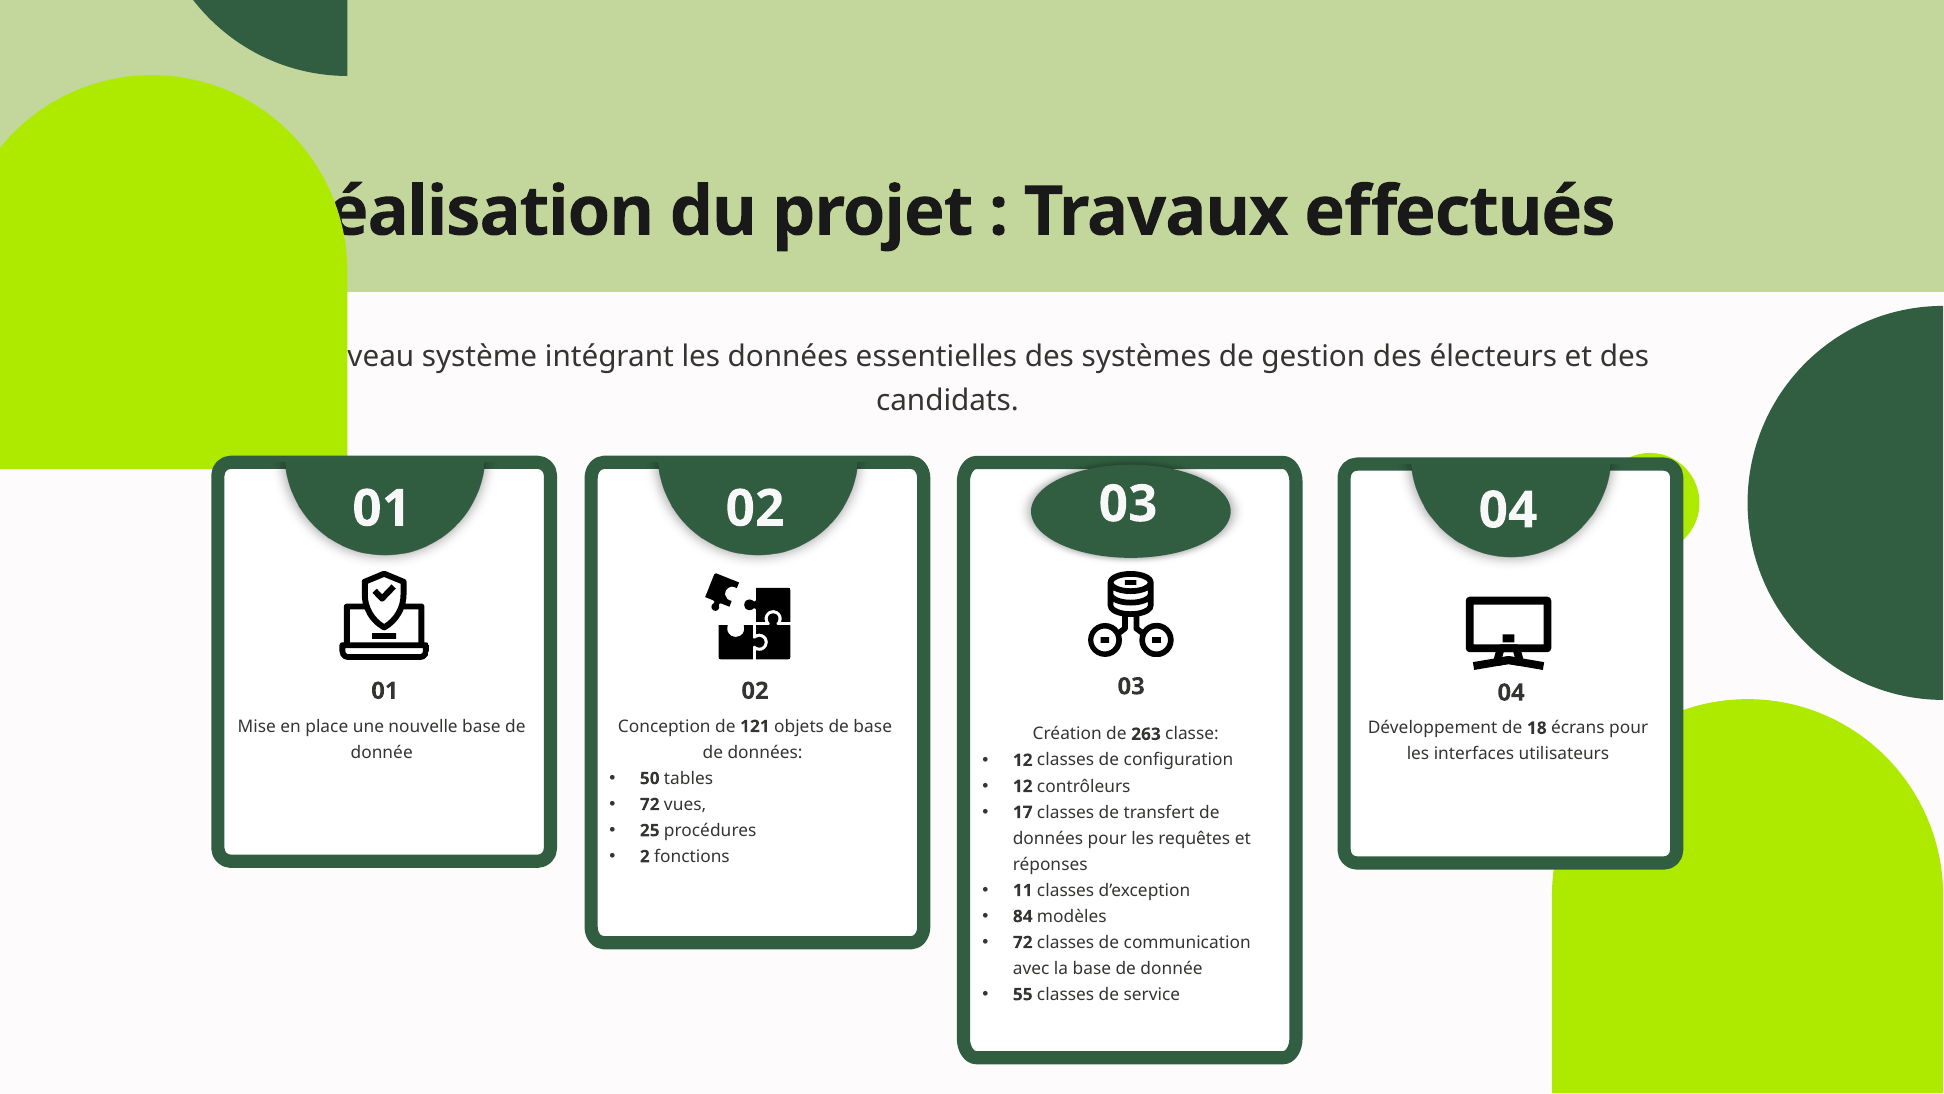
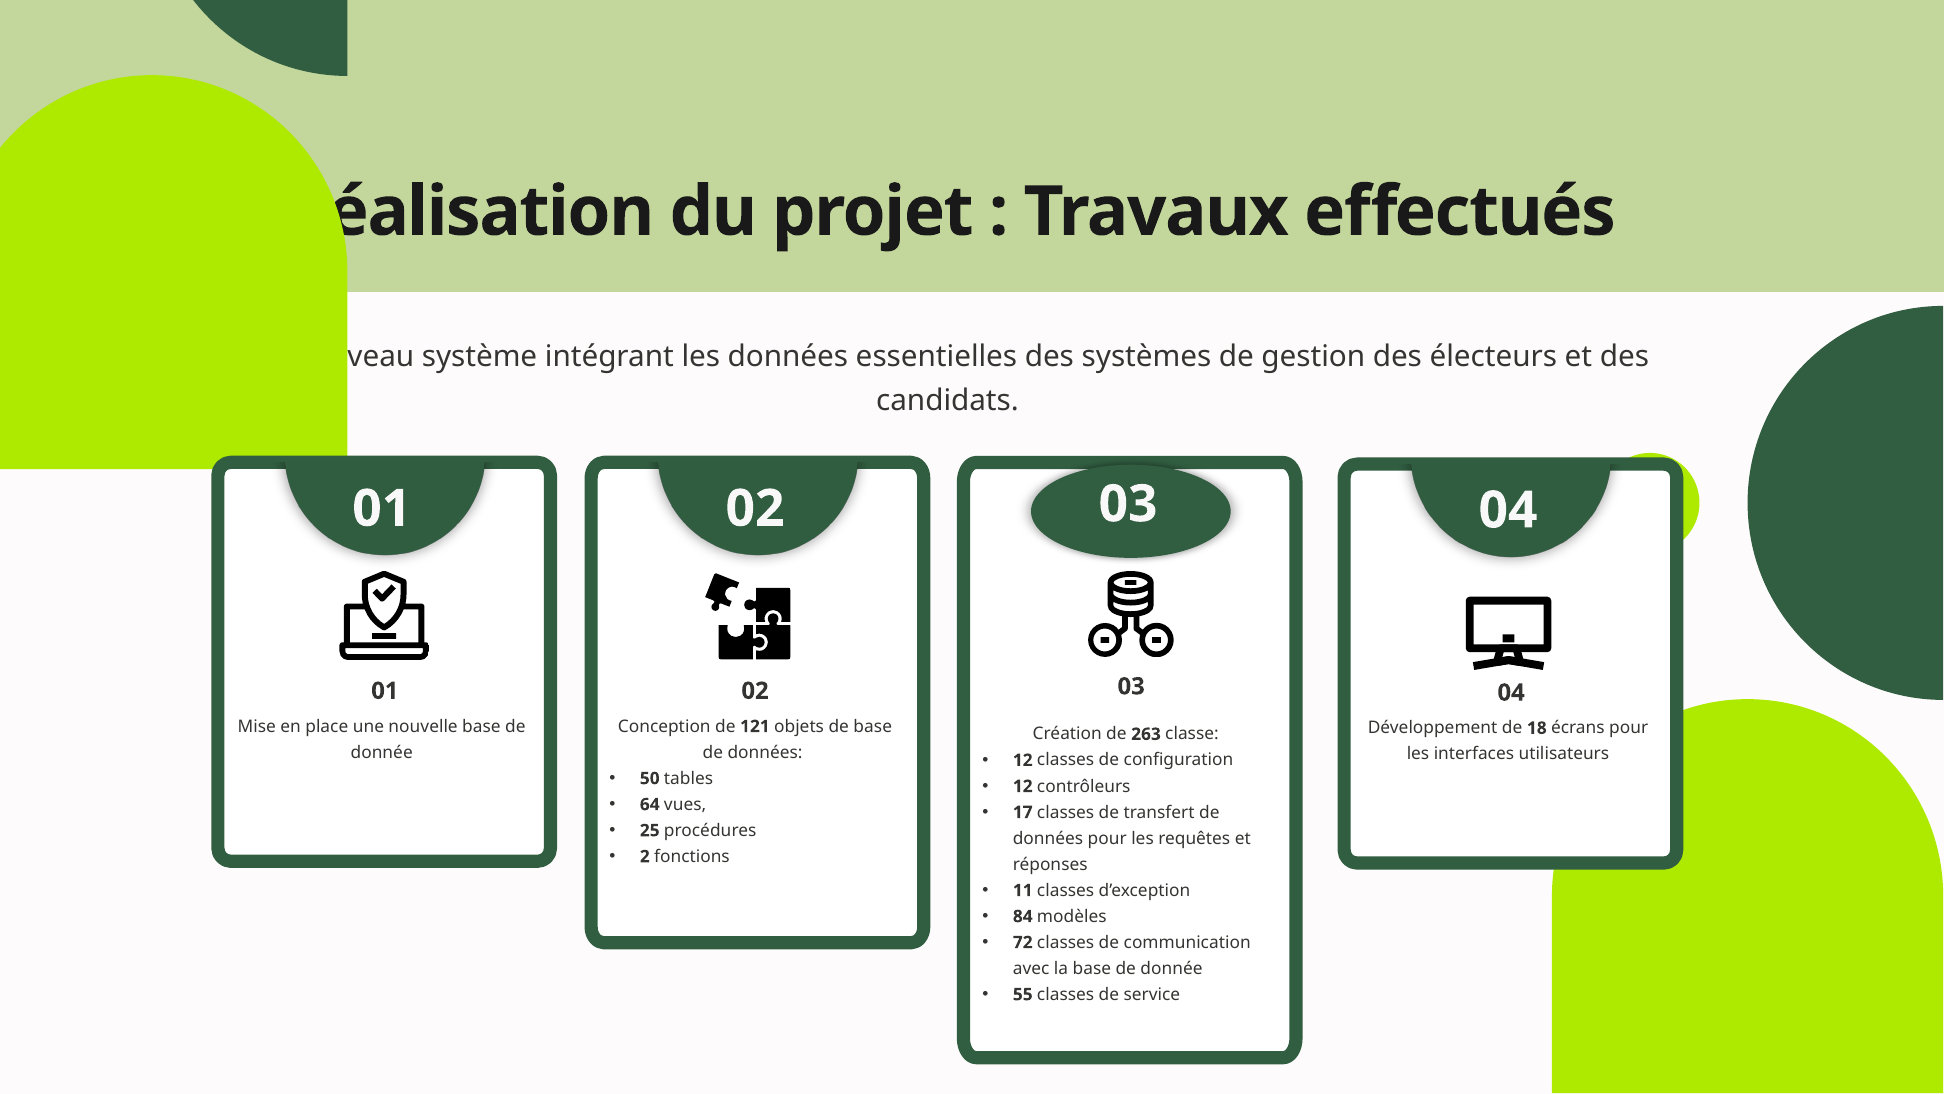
72 at (650, 804): 72 -> 64
